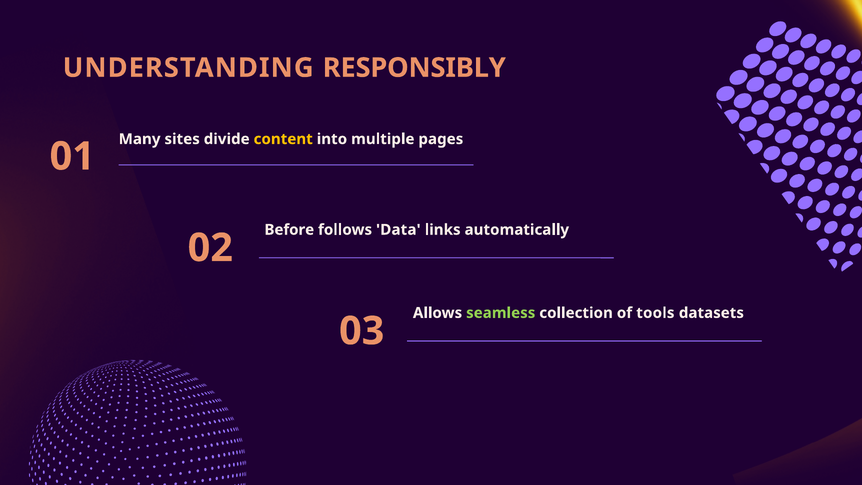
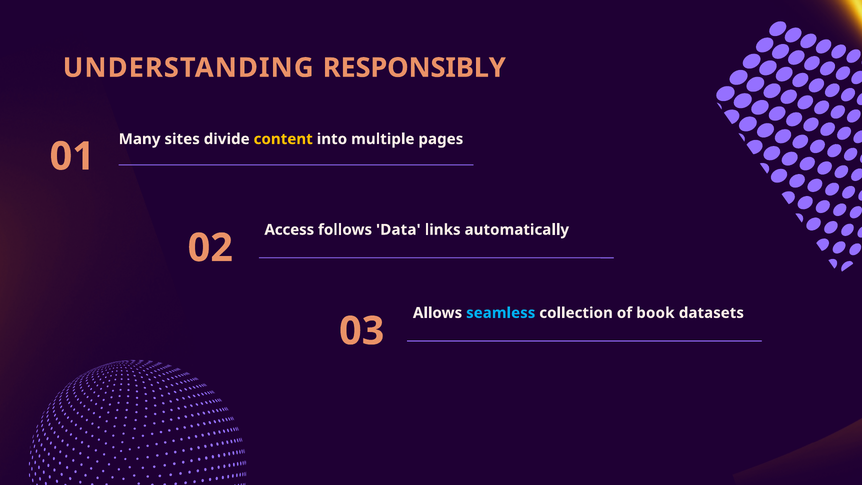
Before: Before -> Access
seamless colour: light green -> light blue
tools: tools -> book
